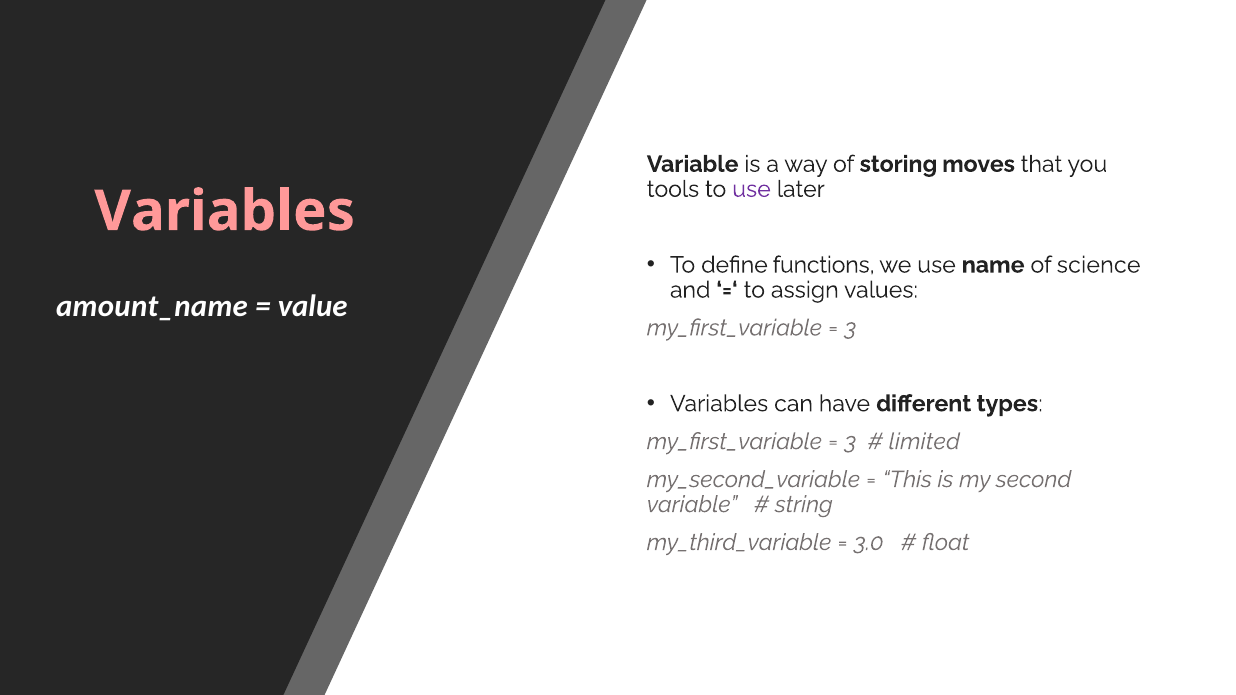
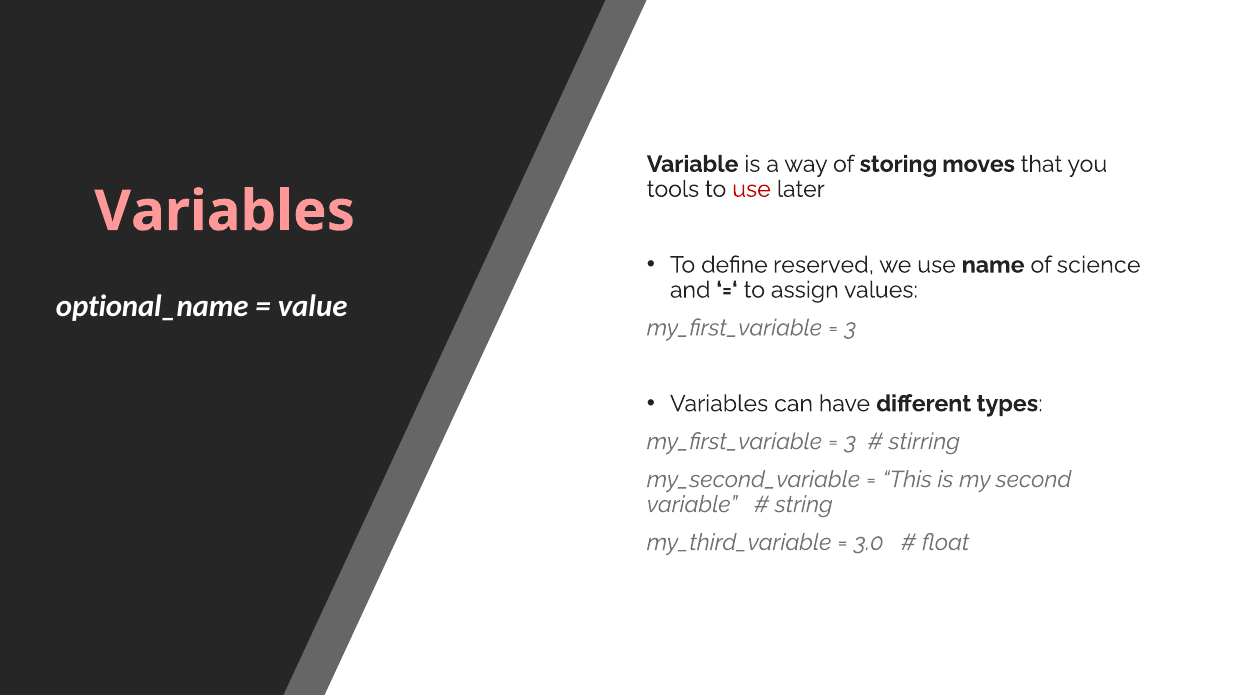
use at (752, 189) colour: purple -> red
functions: functions -> reserved
amount_name: amount_name -> optional_name
limited: limited -> stirring
